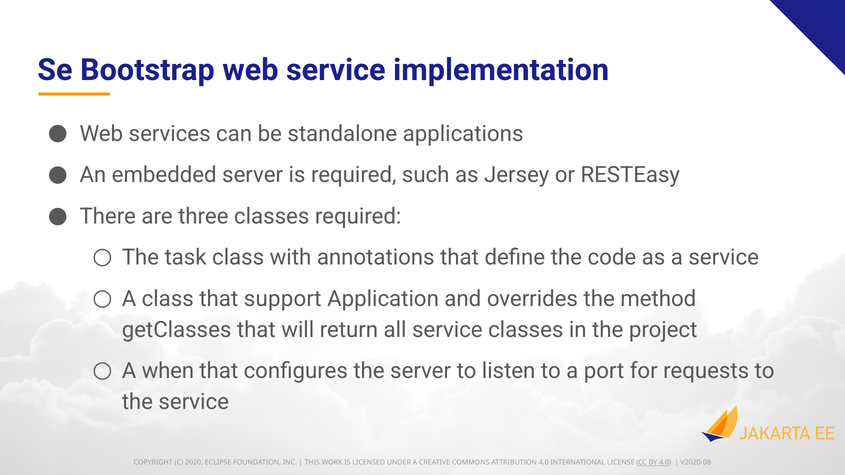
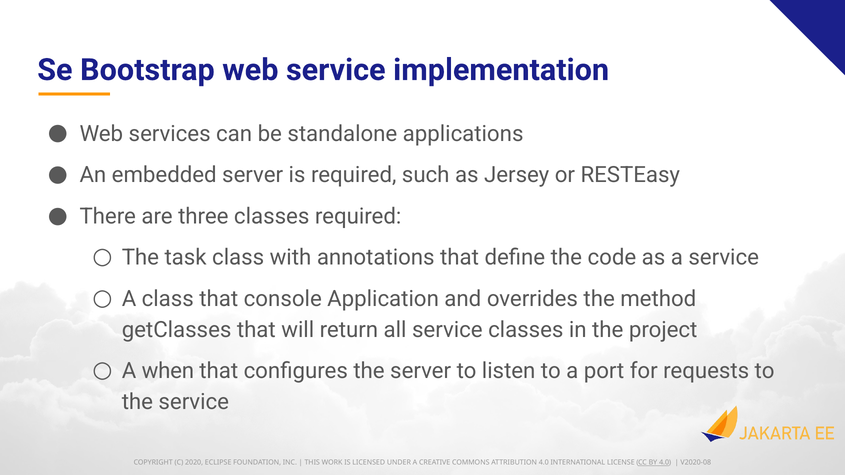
support: support -> console
